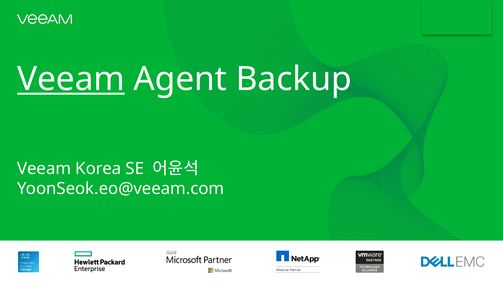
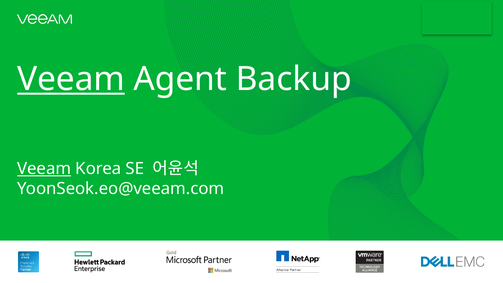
Veeam at (44, 169) underline: none -> present
